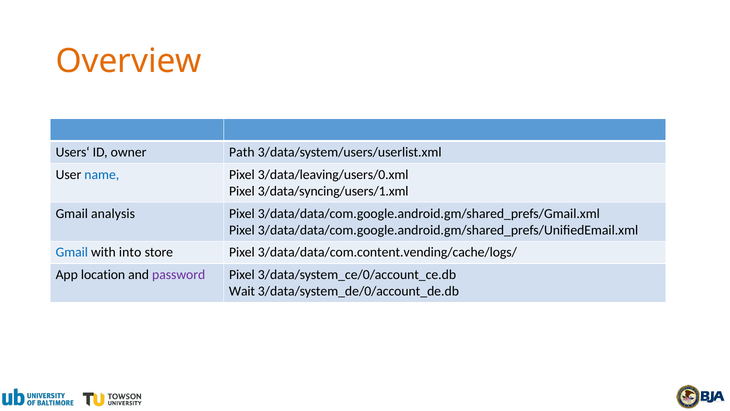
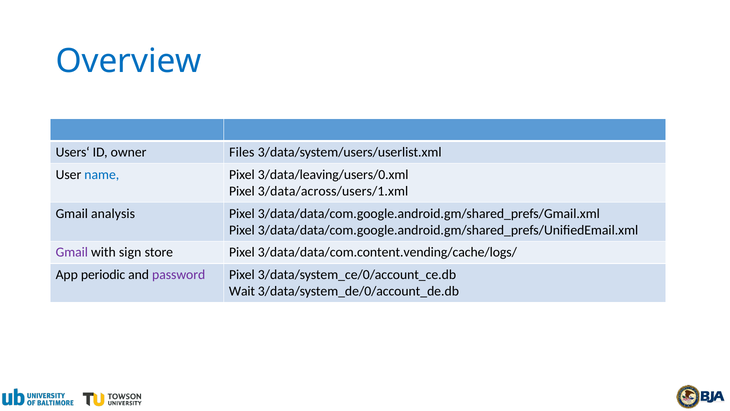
Overview colour: orange -> blue
Path: Path -> Files
3/data/syncing/users/1.xml: 3/data/syncing/users/1.xml -> 3/data/across/users/1.xml
Gmail at (72, 252) colour: blue -> purple
into: into -> sign
location: location -> periodic
